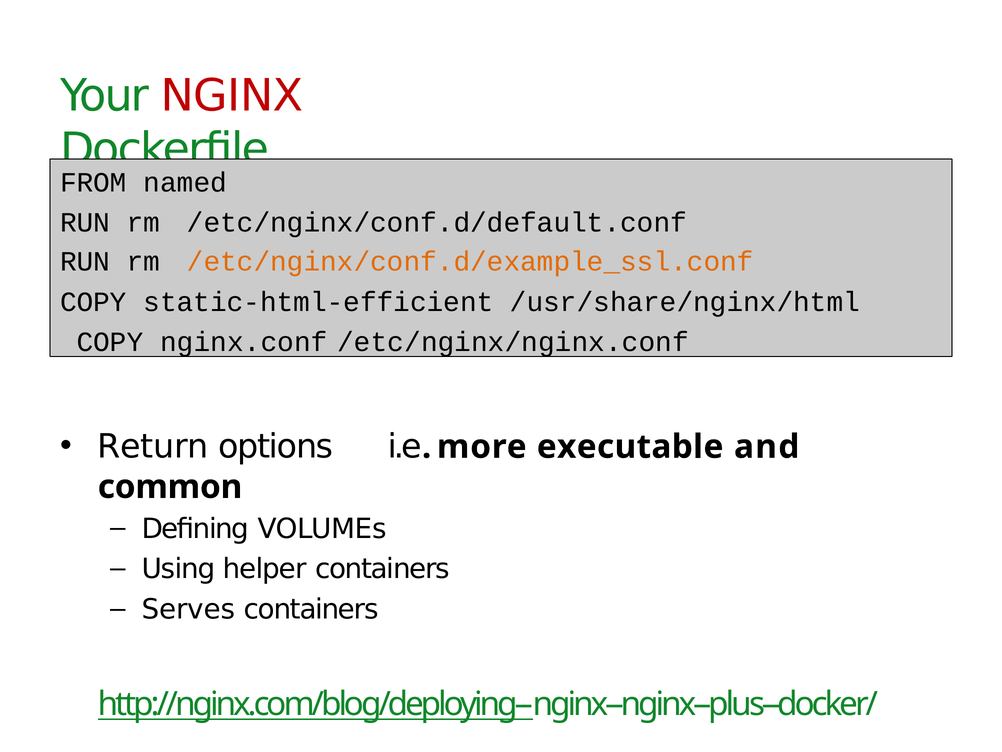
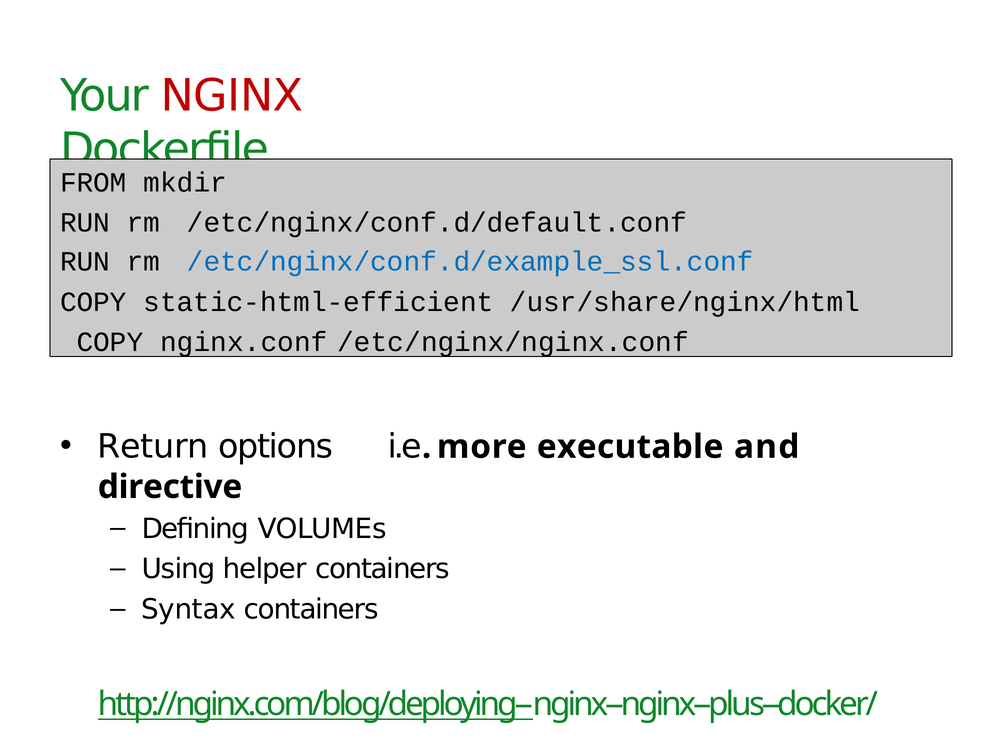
named: named -> mkdir
/etc/nginx/conf.d/example_ssl.conf colour: orange -> blue
common: common -> directive
Serves: Serves -> Syntax
